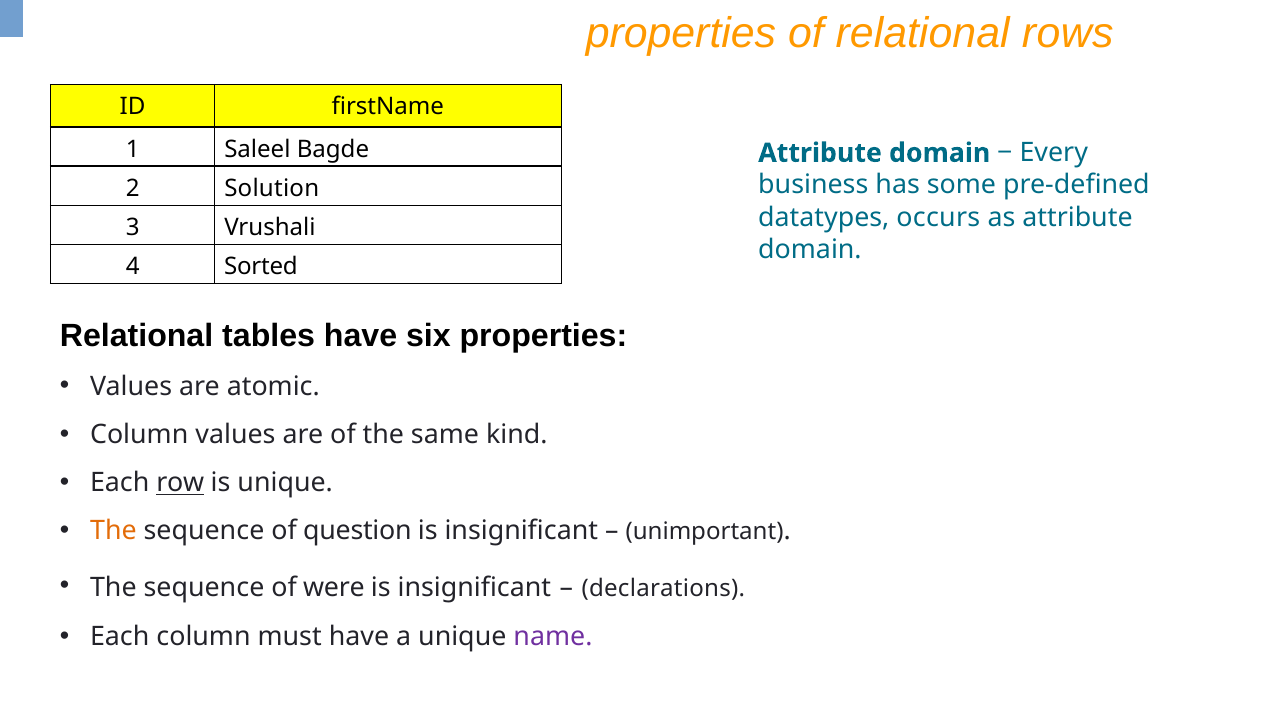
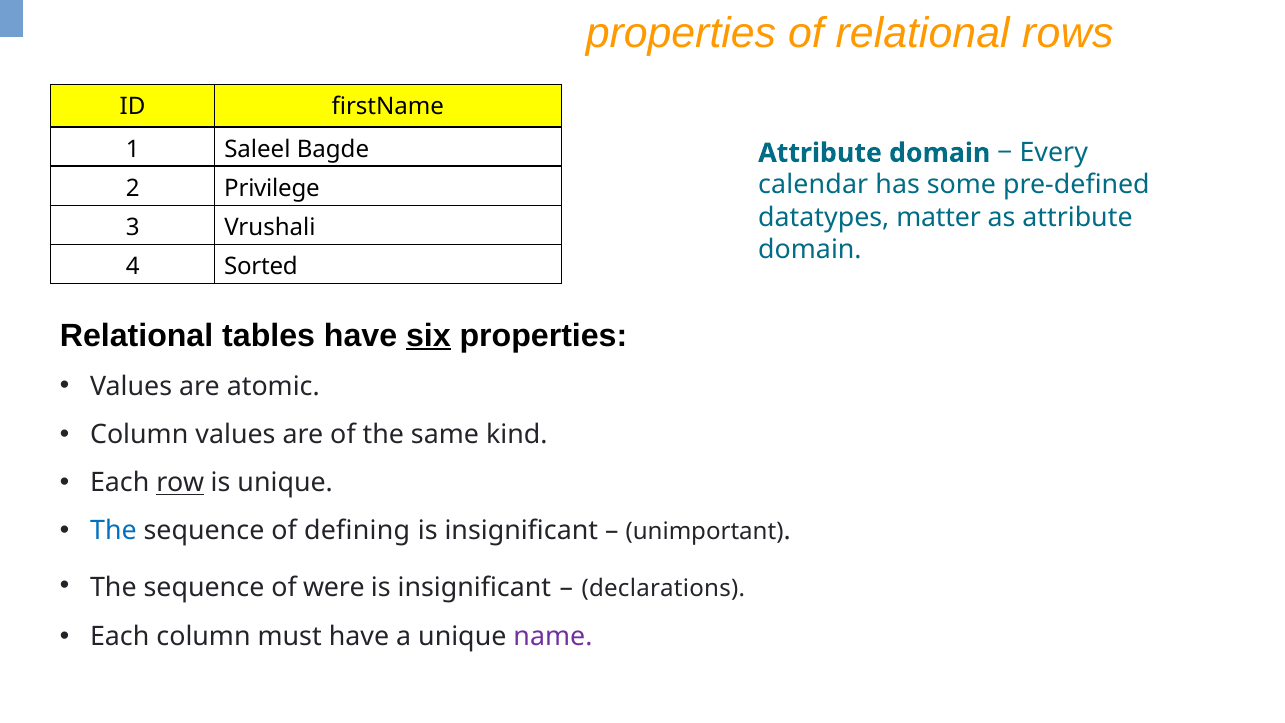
business: business -> calendar
Solution: Solution -> Privilege
occurs: occurs -> matter
six underline: none -> present
The at (113, 531) colour: orange -> blue
question: question -> defining
